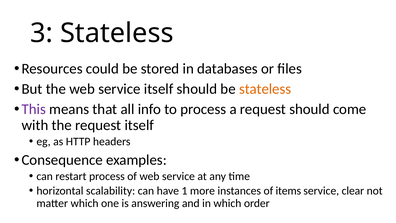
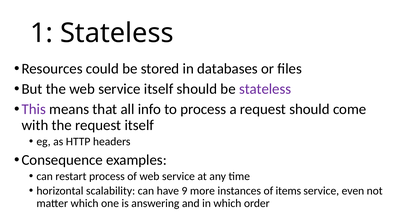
3: 3 -> 1
stateless at (265, 89) colour: orange -> purple
1: 1 -> 9
clear: clear -> even
